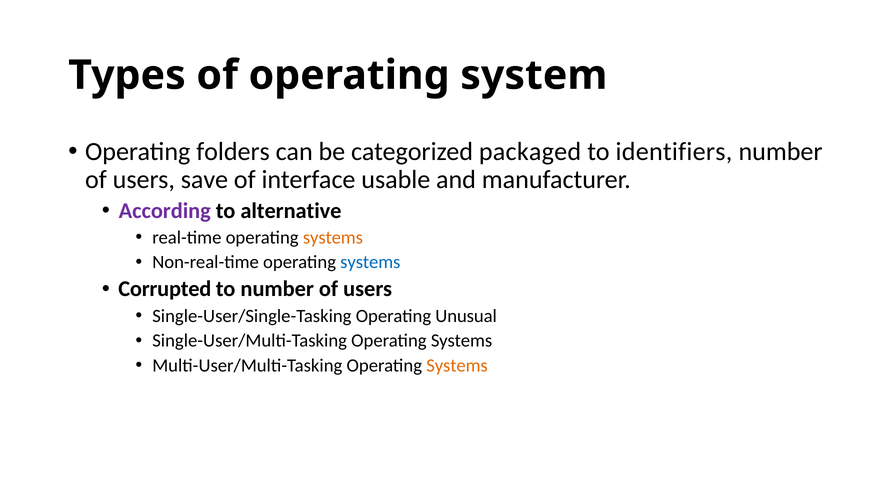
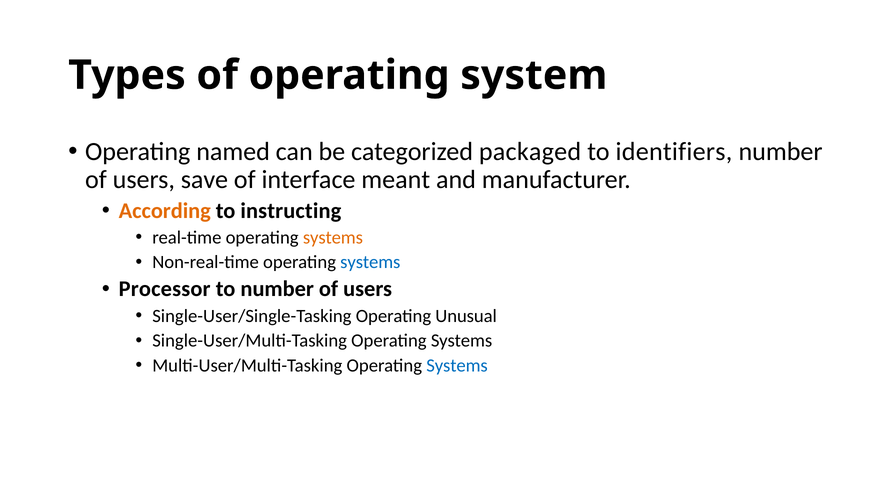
folders: folders -> named
usable: usable -> meant
According colour: purple -> orange
alternative: alternative -> instructing
Corrupted: Corrupted -> Processor
Systems at (457, 366) colour: orange -> blue
